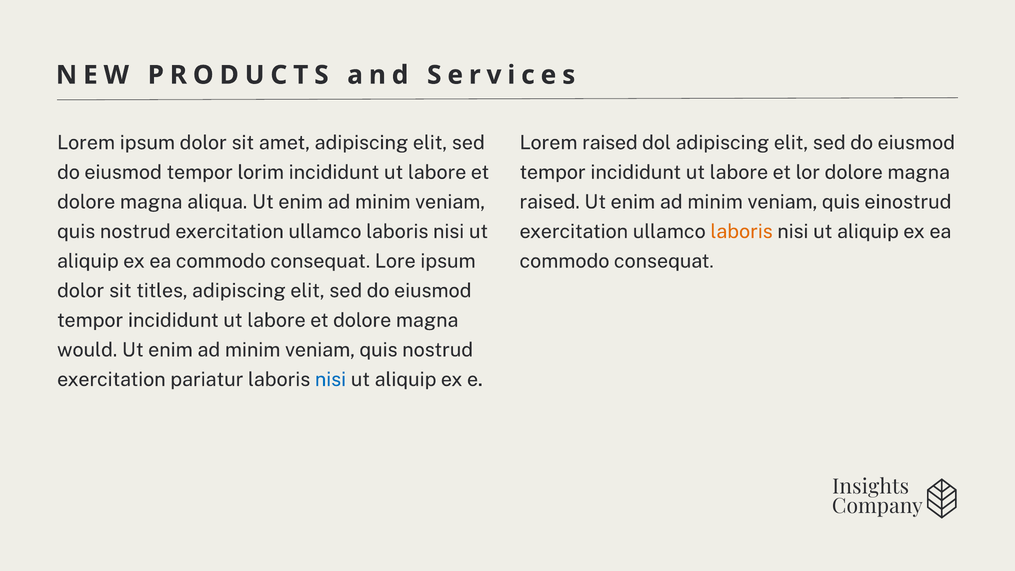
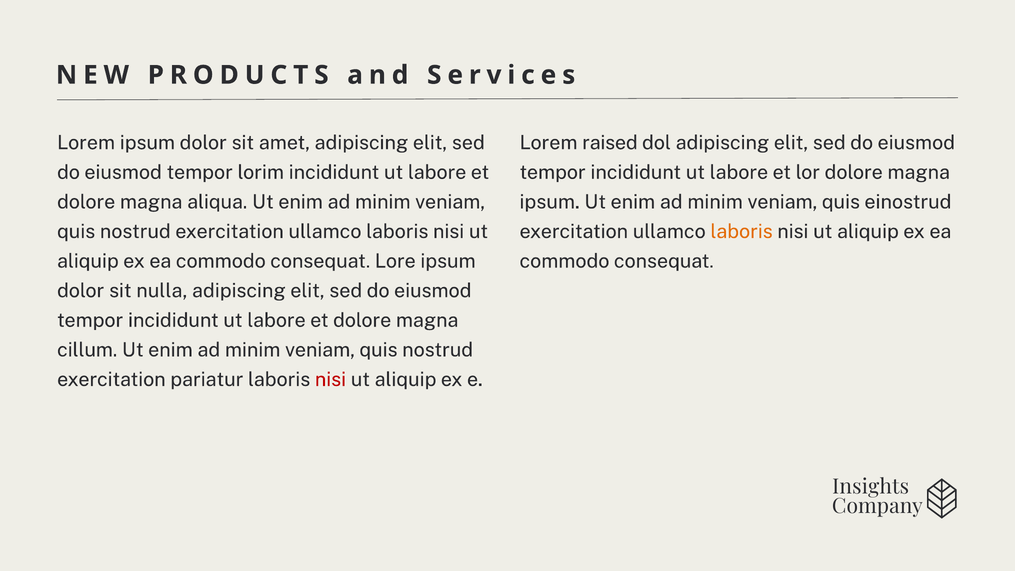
raised at (550, 202): raised -> ipsum
titles: titles -> nulla
would: would -> cillum
nisi at (330, 379) colour: blue -> red
